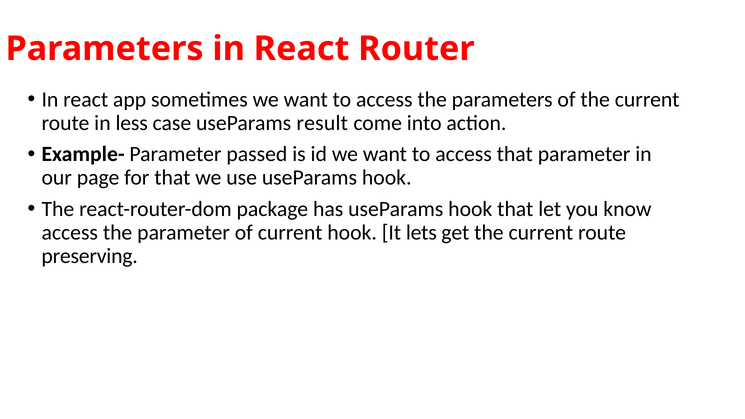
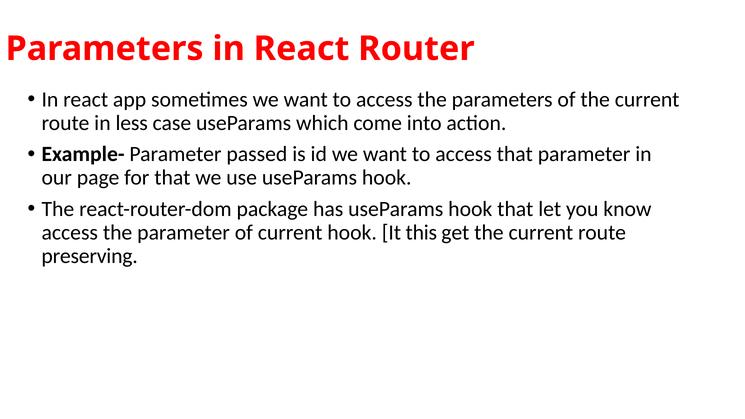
result: result -> which
lets: lets -> this
